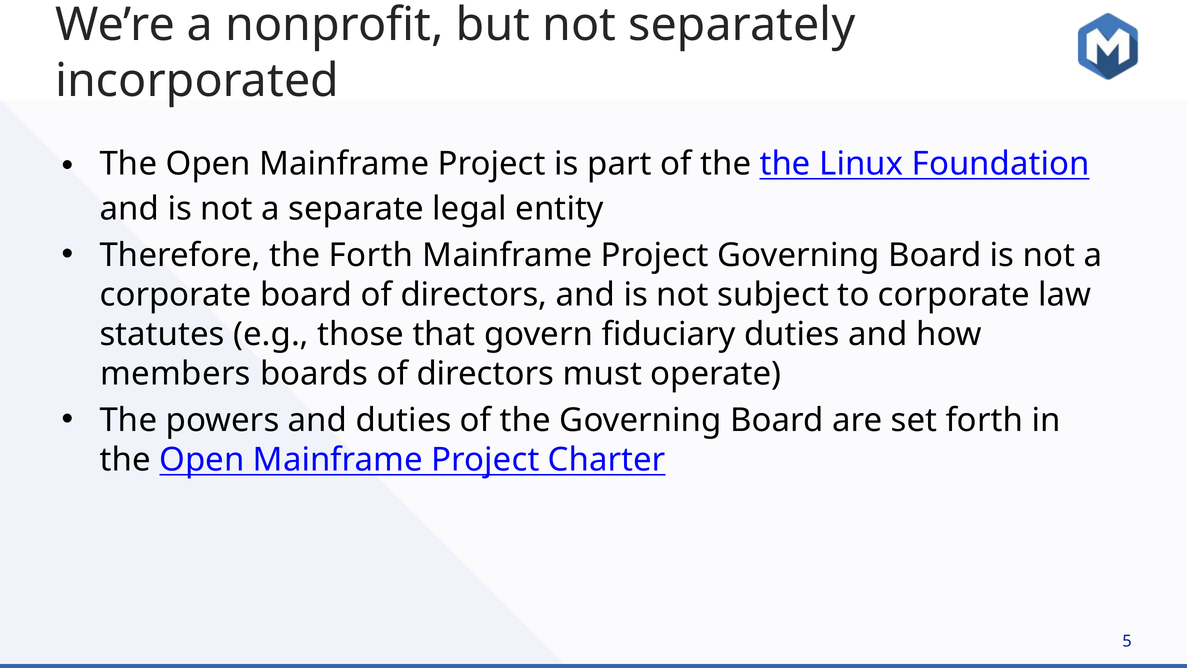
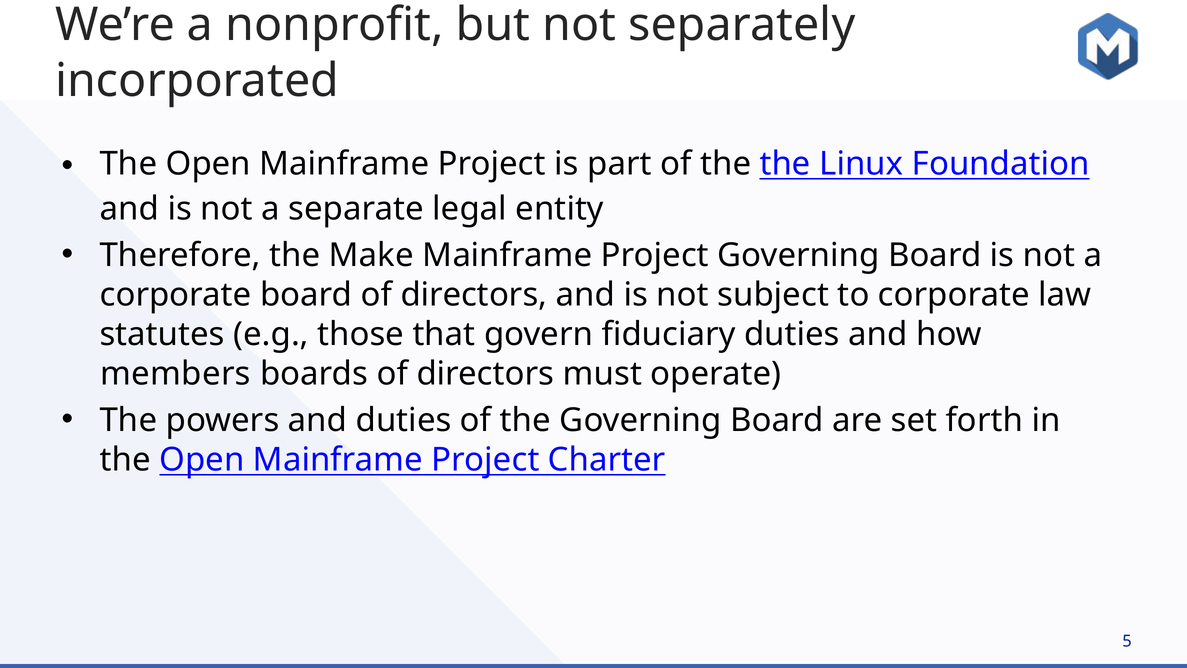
the Forth: Forth -> Make
